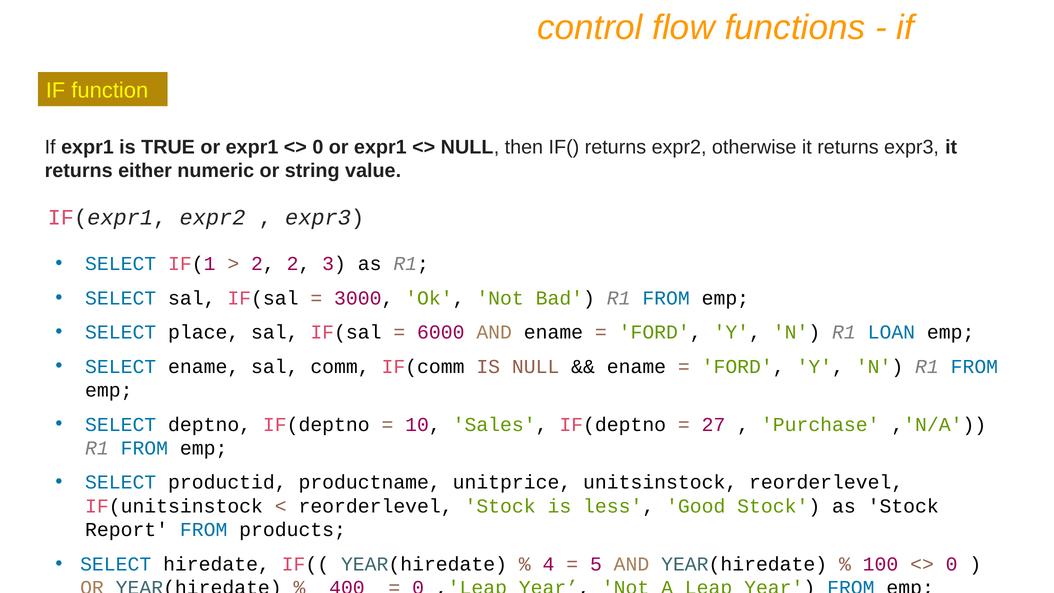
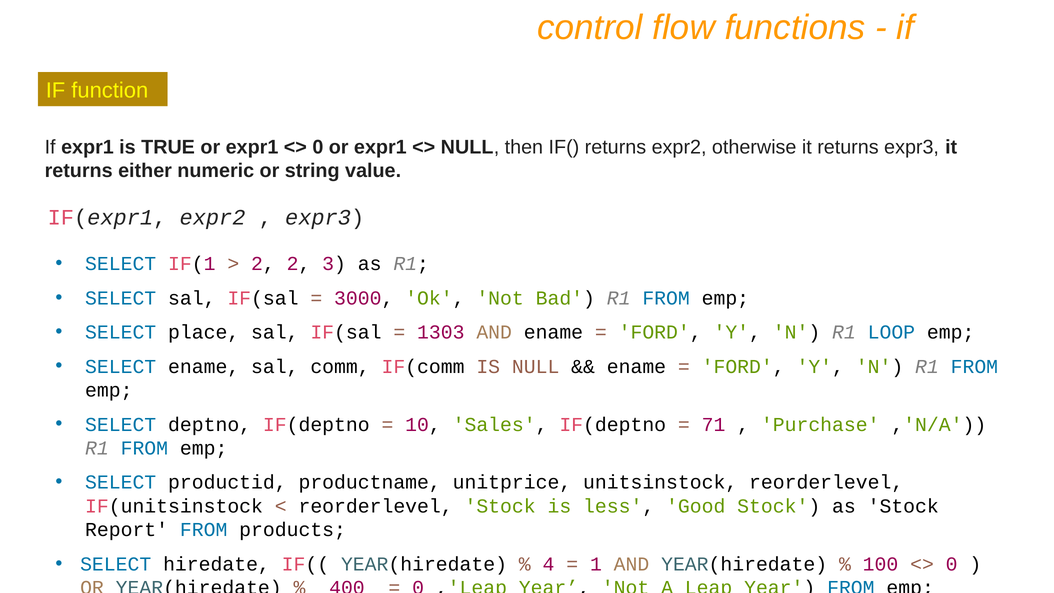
6000: 6000 -> 1303
LOAN: LOAN -> LOOP
27: 27 -> 71
5: 5 -> 1
